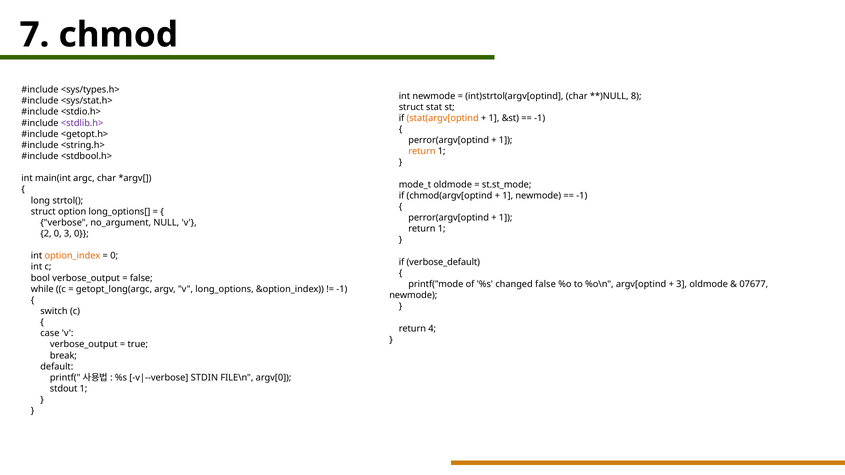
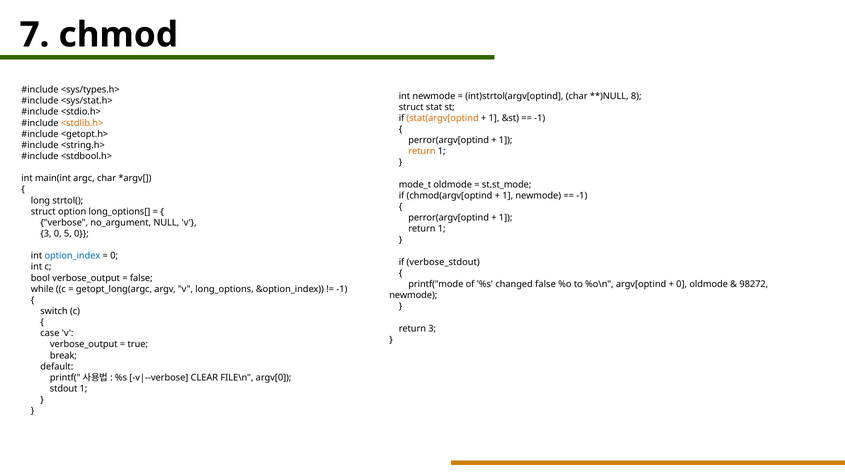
<stdlib.h> colour: purple -> orange
2 at (46, 234): 2 -> 3
0 3: 3 -> 5
option_index colour: orange -> blue
verbose_default: verbose_default -> verbose_stdout
3 at (682, 284): 3 -> 0
07677: 07677 -> 98272
return 4: 4 -> 3
STDIN: STDIN -> CLEAR
